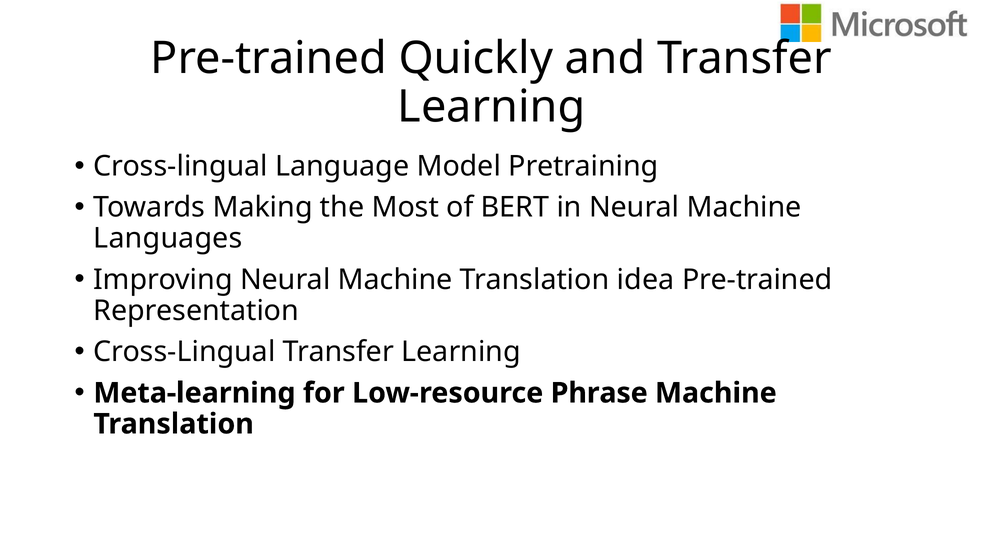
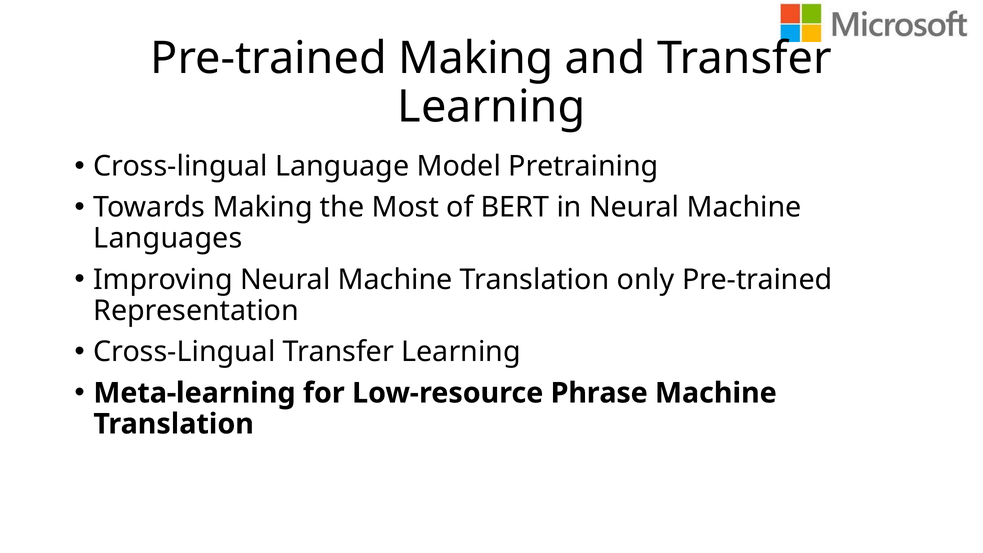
Pre-trained Quickly: Quickly -> Making
idea: idea -> only
